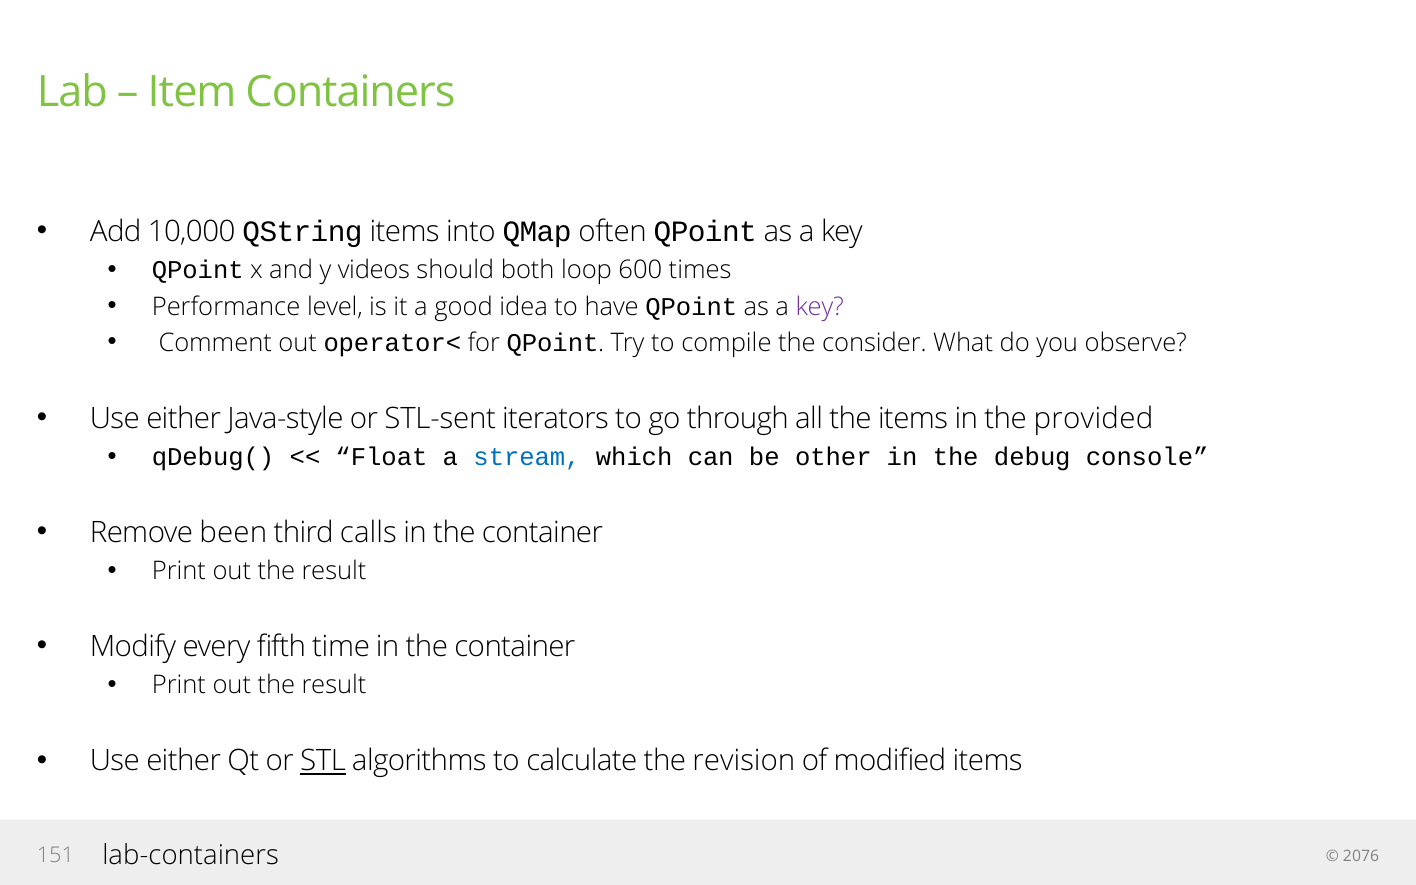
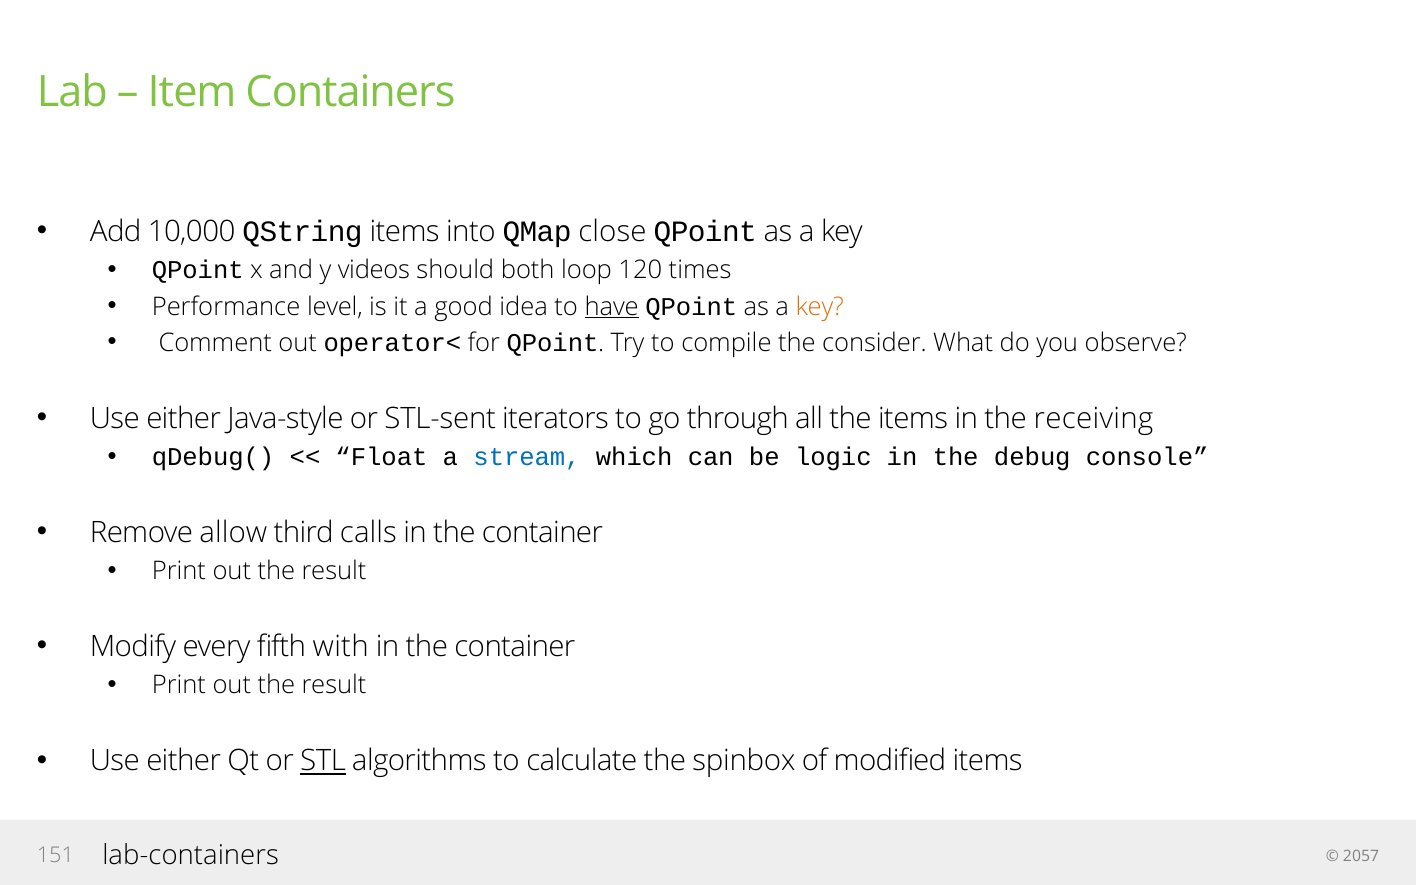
often: often -> close
600: 600 -> 120
have underline: none -> present
key at (820, 307) colour: purple -> orange
provided: provided -> receiving
other: other -> logic
been: been -> allow
time: time -> with
revision: revision -> spinbox
2076: 2076 -> 2057
